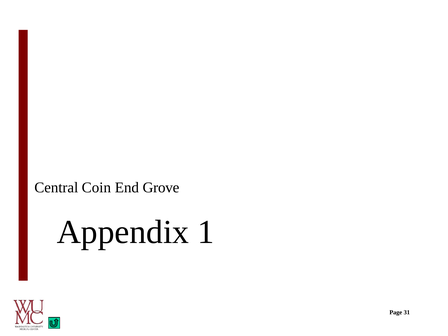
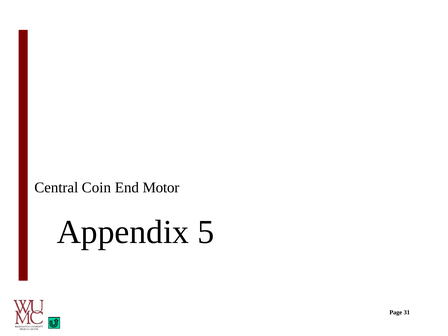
Grove: Grove -> Motor
1: 1 -> 5
